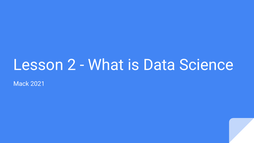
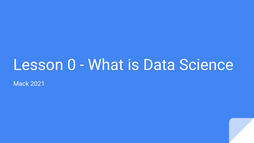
2: 2 -> 0
